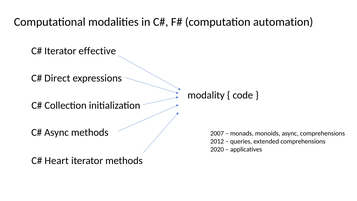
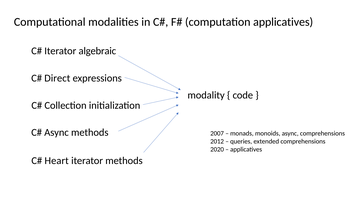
computation automation: automation -> applicatives
effective: effective -> algebraic
